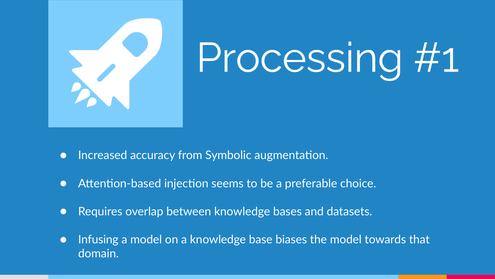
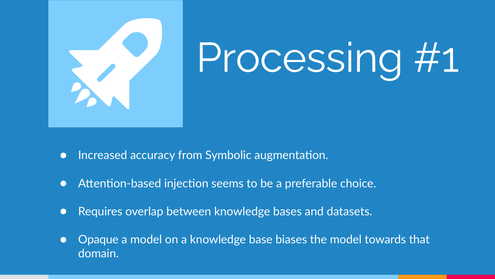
Infusing: Infusing -> Opaque
